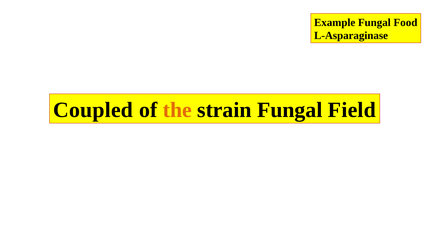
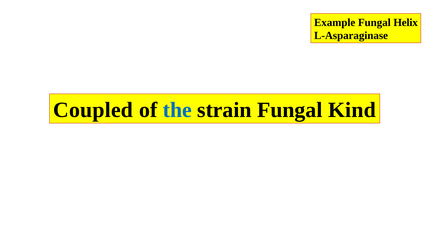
Food: Food -> Helix
the colour: orange -> blue
Field: Field -> Kind
